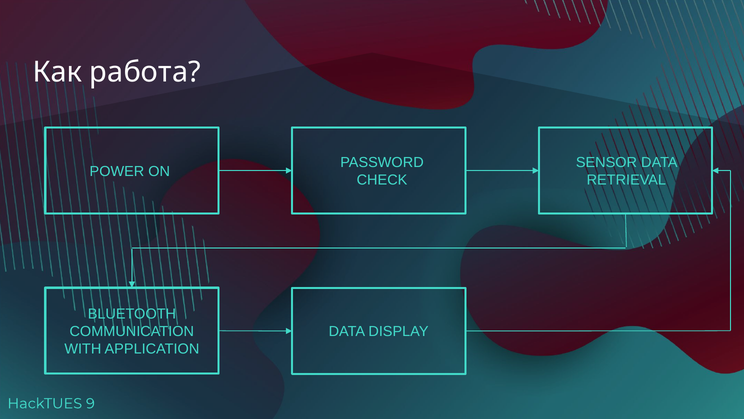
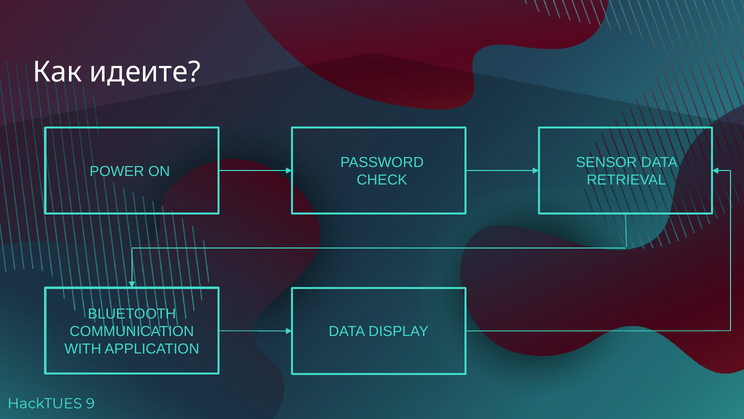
работа: работа -> идеите
